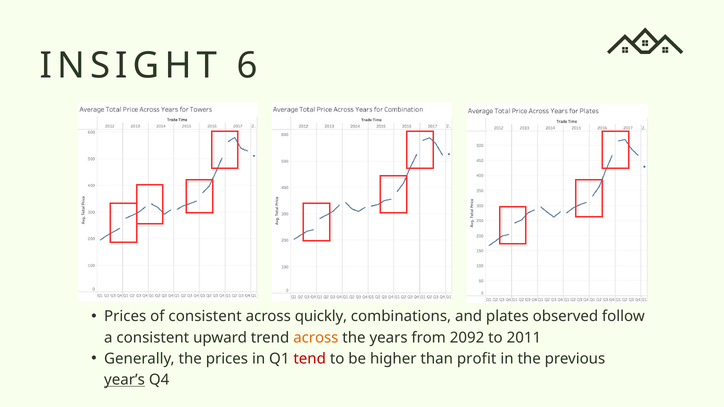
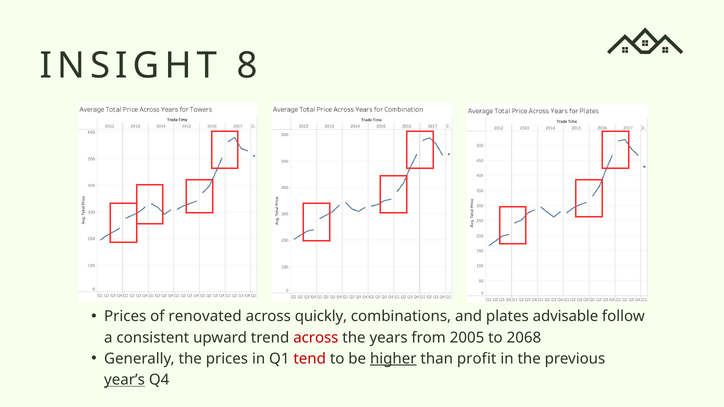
6: 6 -> 8
of consistent: consistent -> renovated
observed: observed -> advisable
across at (316, 338) colour: orange -> red
2092: 2092 -> 2005
2011: 2011 -> 2068
higher underline: none -> present
